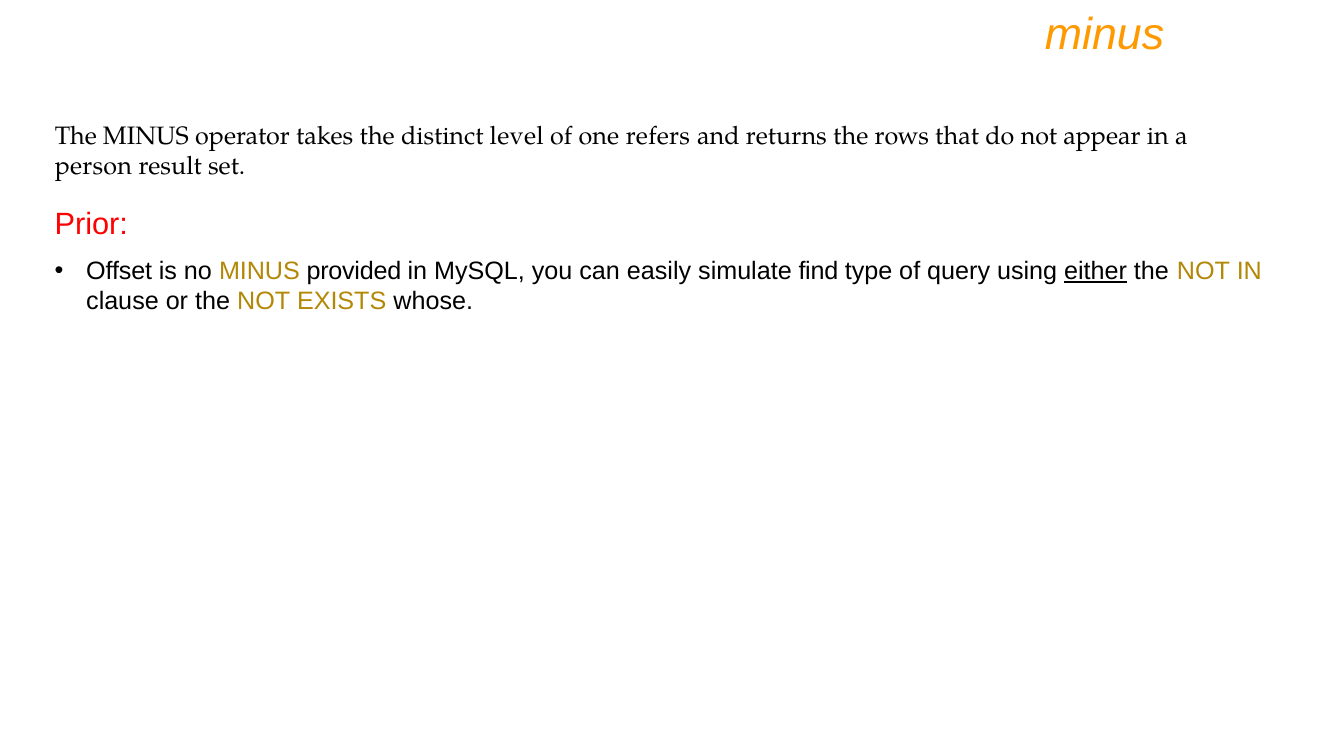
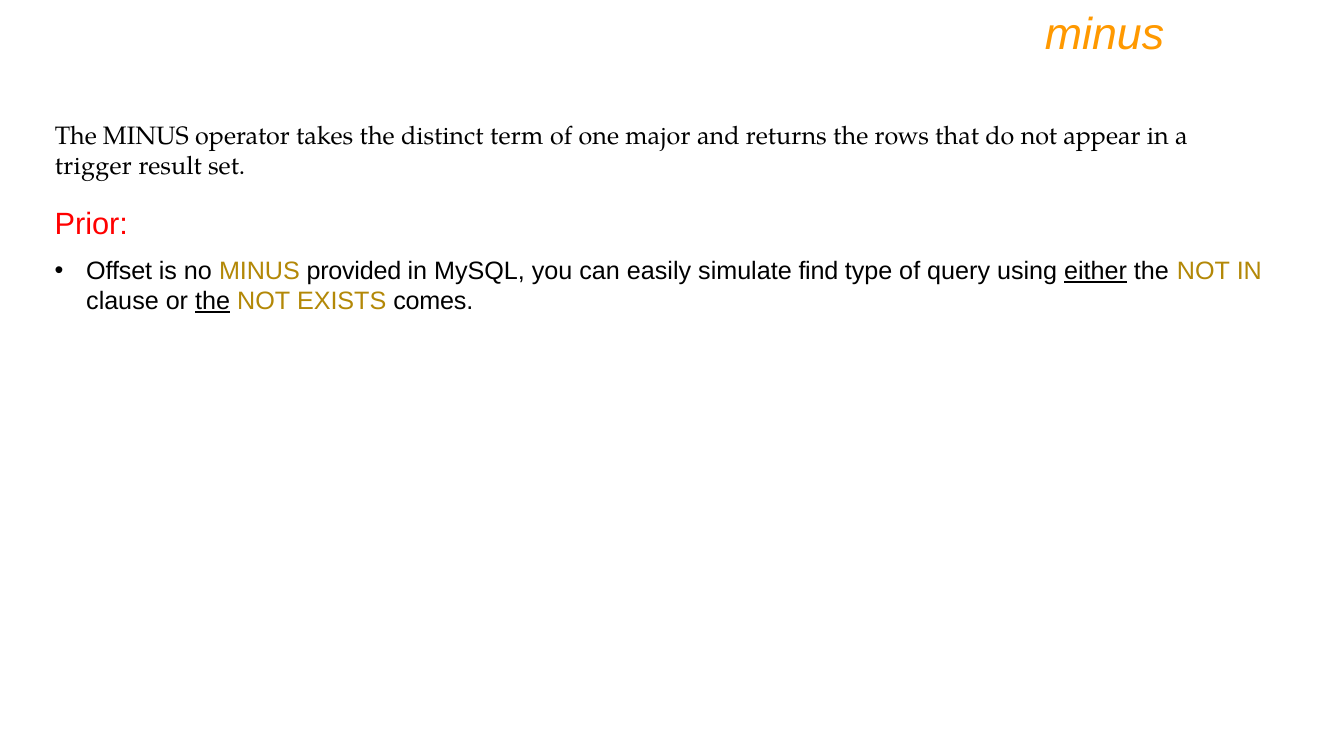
level: level -> term
refers: refers -> major
person: person -> trigger
the at (213, 301) underline: none -> present
whose: whose -> comes
